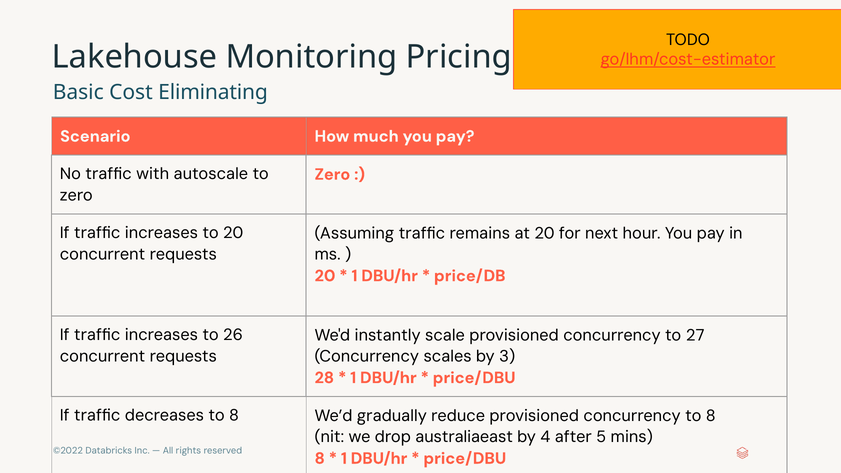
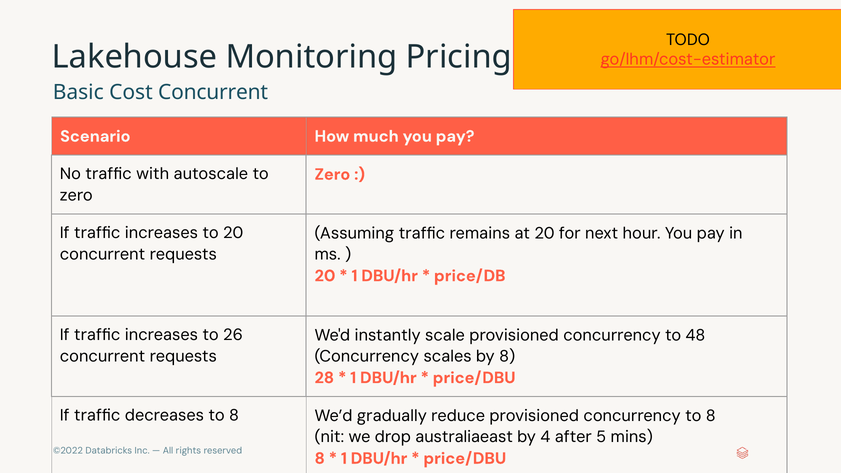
Cost Eliminating: Eliminating -> Concurrent
27: 27 -> 48
by 3: 3 -> 8
